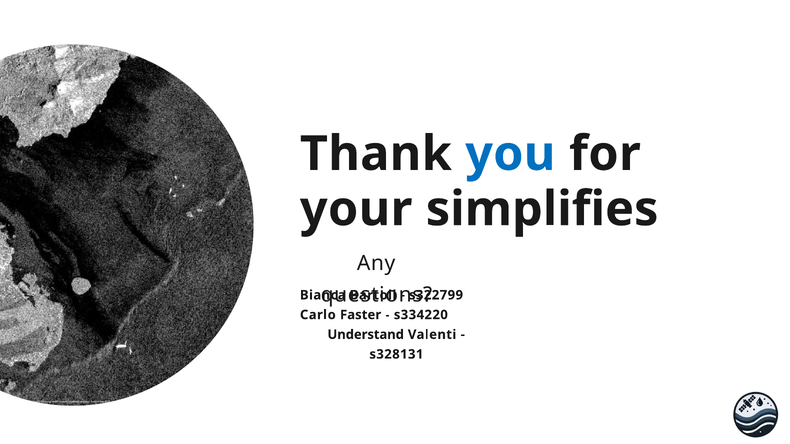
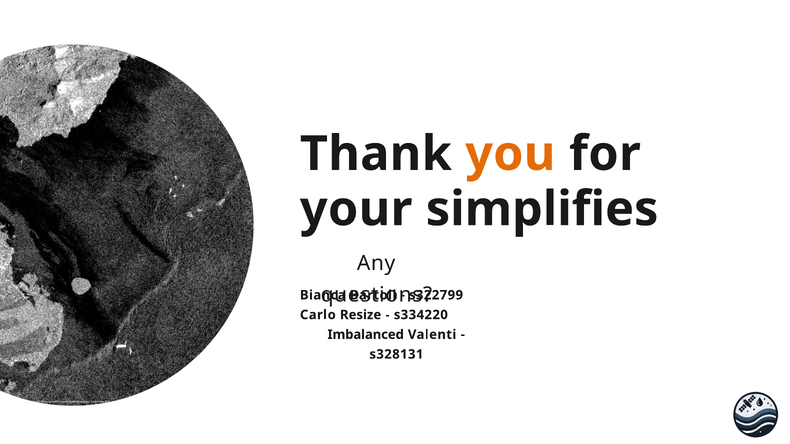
you colour: blue -> orange
Faster: Faster -> Resize
Understand: Understand -> Imbalanced
